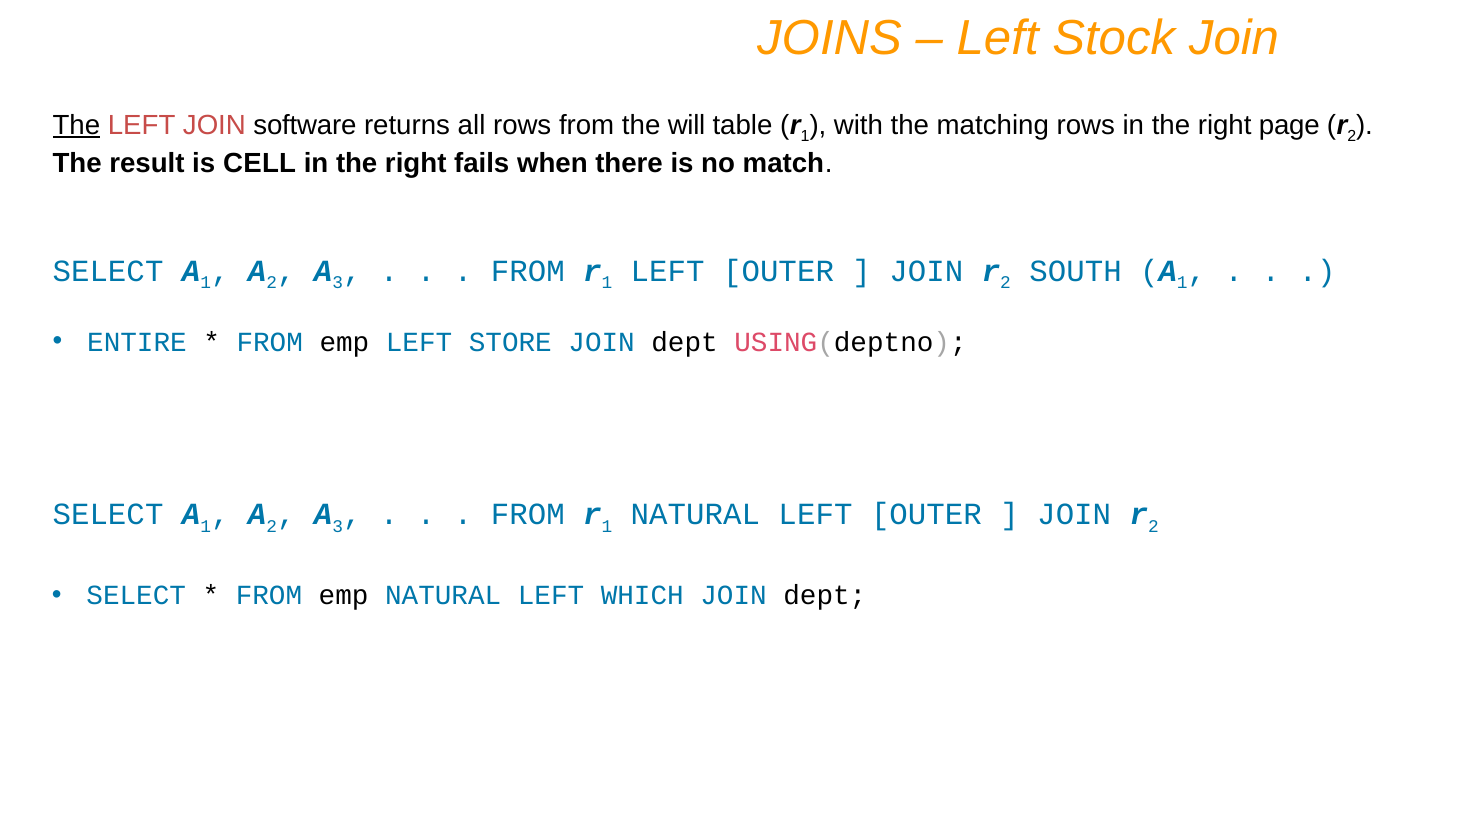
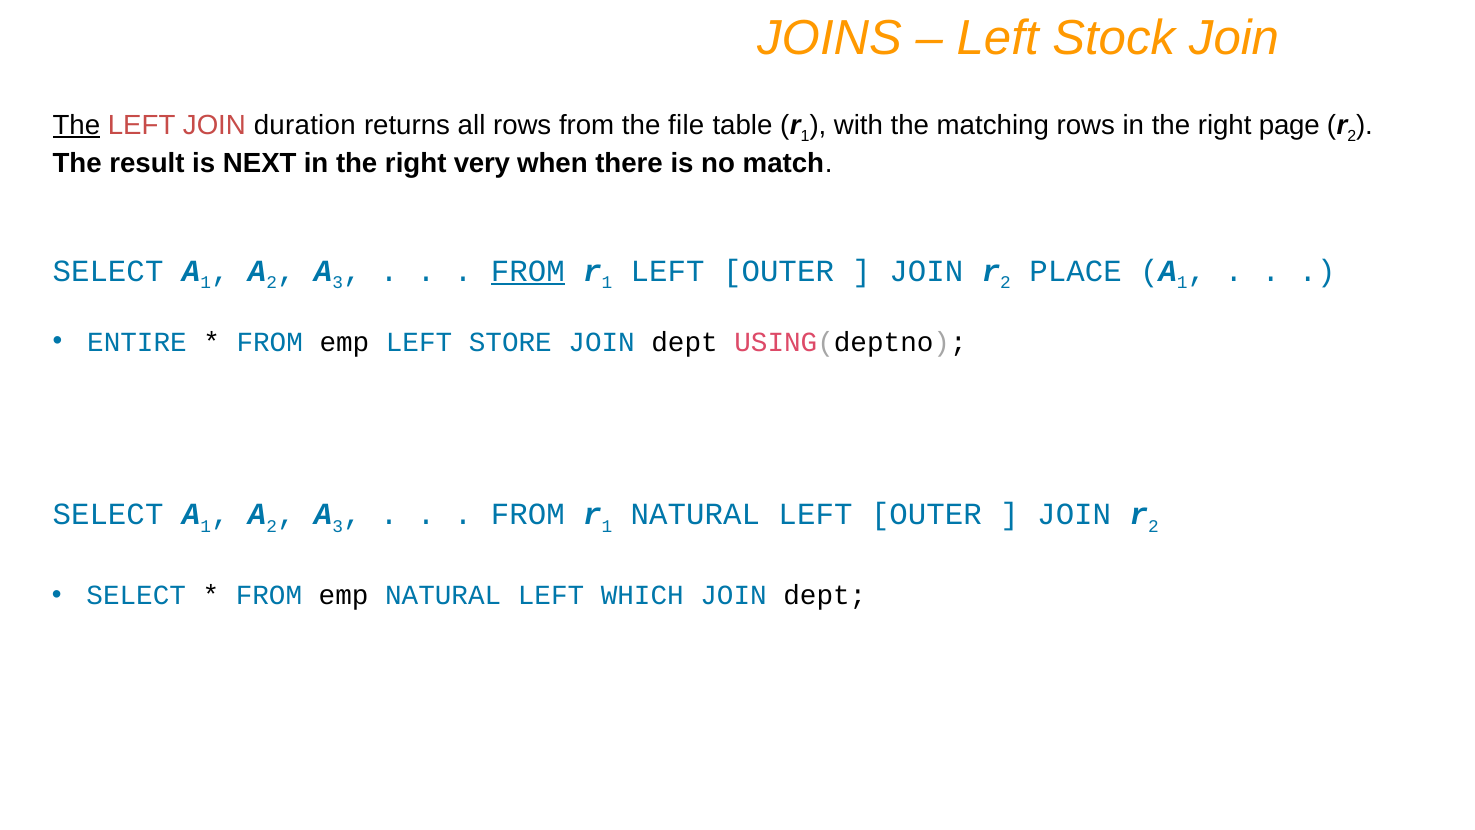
software: software -> duration
will: will -> file
CELL: CELL -> NEXT
fails: fails -> very
FROM at (528, 271) underline: none -> present
SOUTH: SOUTH -> PLACE
